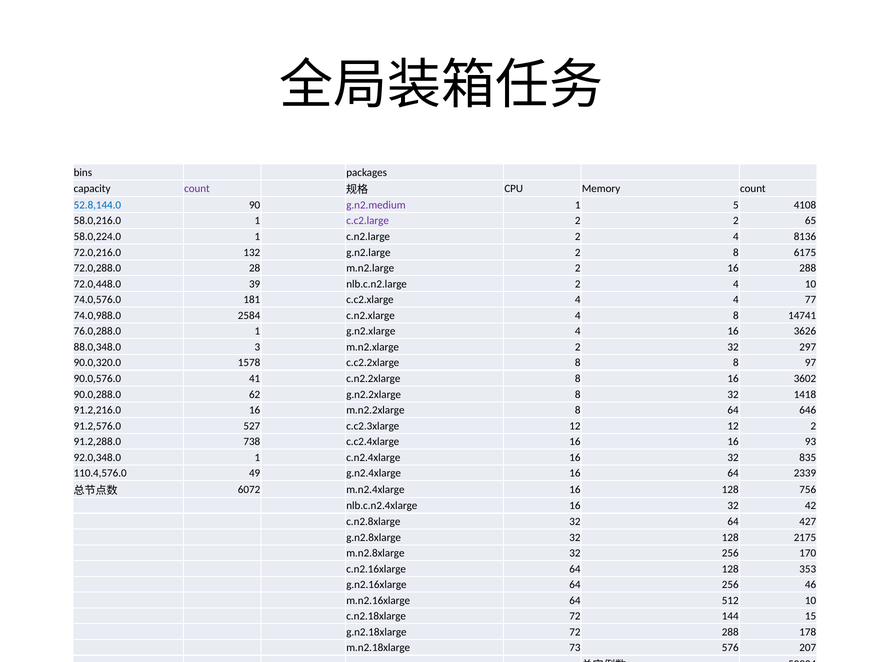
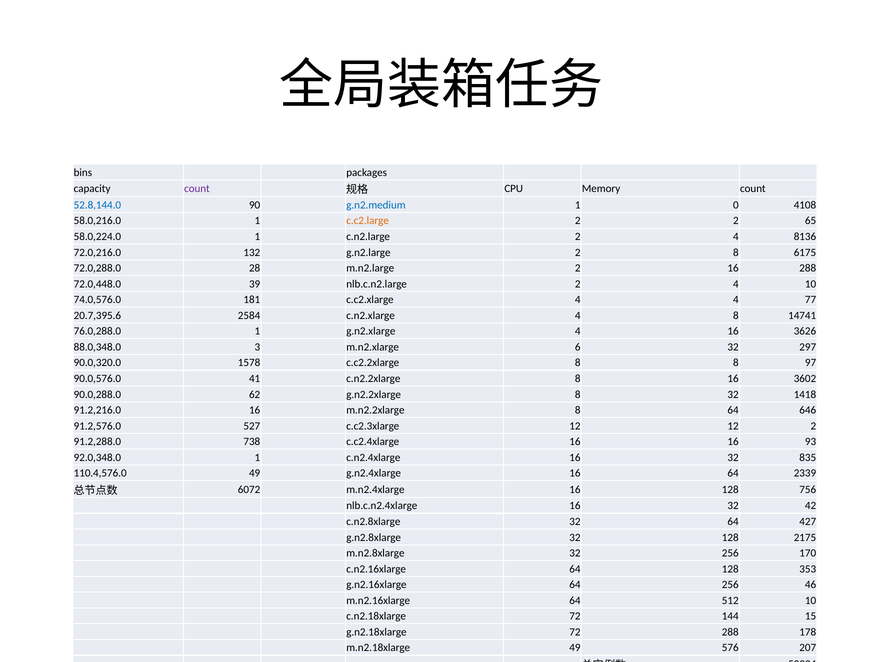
g.n2.medium colour: purple -> blue
5: 5 -> 0
c.c2.large colour: purple -> orange
74.0,988.0: 74.0,988.0 -> 20.7,395.6
m.n2.xlarge 2: 2 -> 6
m.n2.18xlarge 73: 73 -> 49
